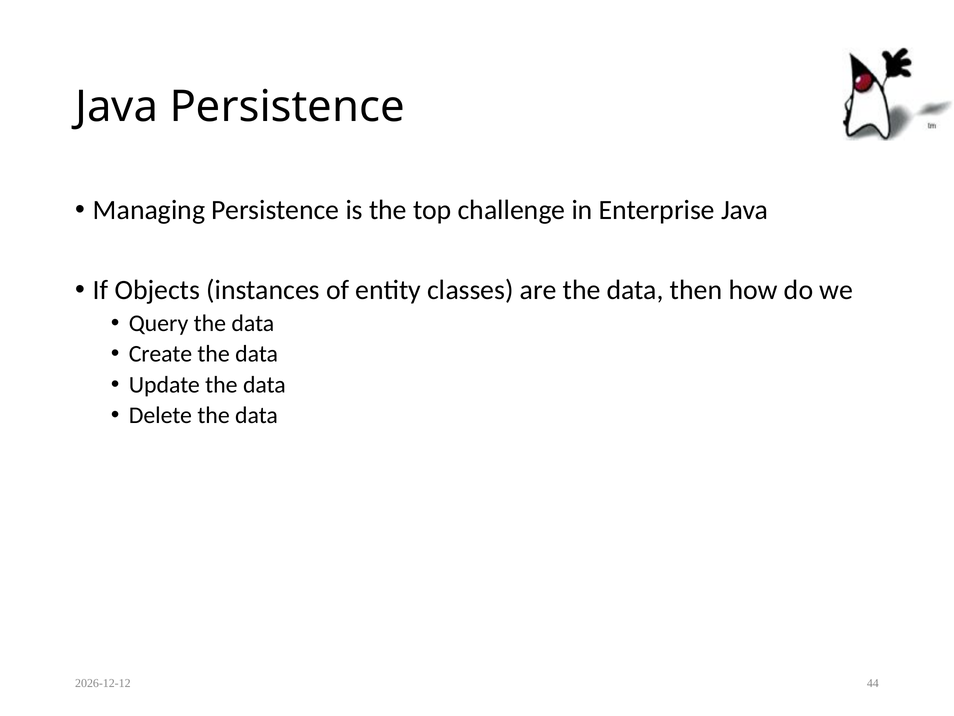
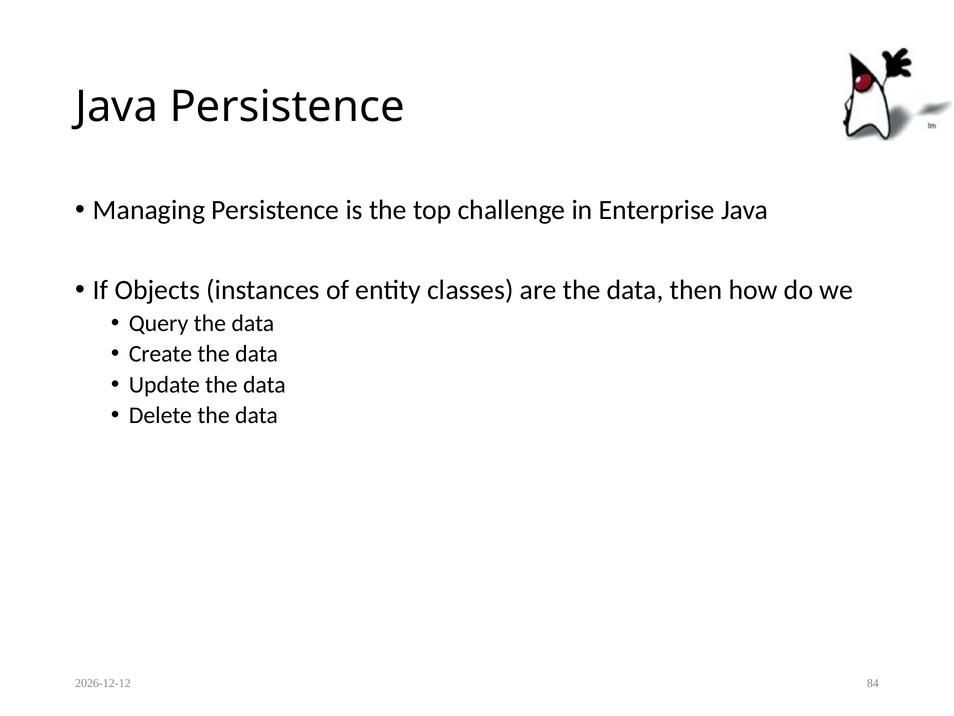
44: 44 -> 84
